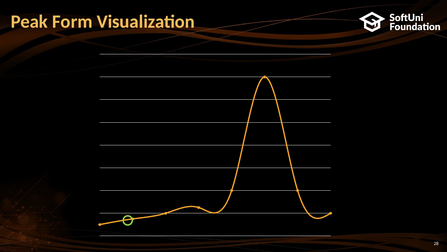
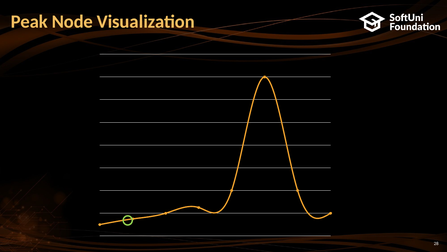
Form: Form -> Node
